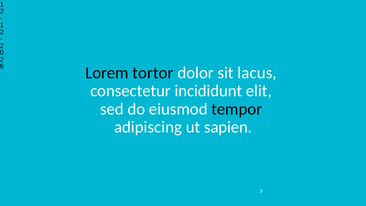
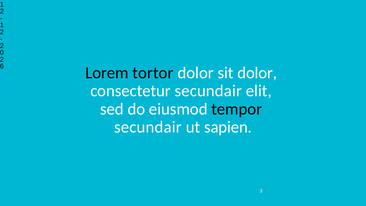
sit lacus: lacus -> dolor
consectetur incididunt: incididunt -> secundair
adipiscing at (148, 127): adipiscing -> secundair
